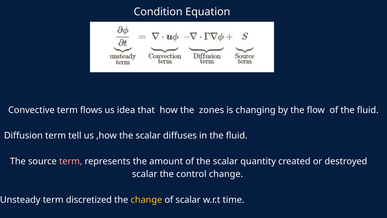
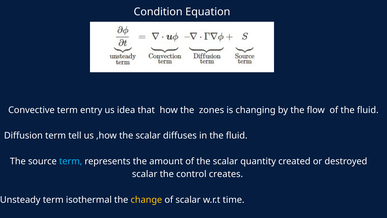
flows: flows -> entry
term at (71, 161) colour: pink -> light blue
control change: change -> creates
discretized: discretized -> isothermal
